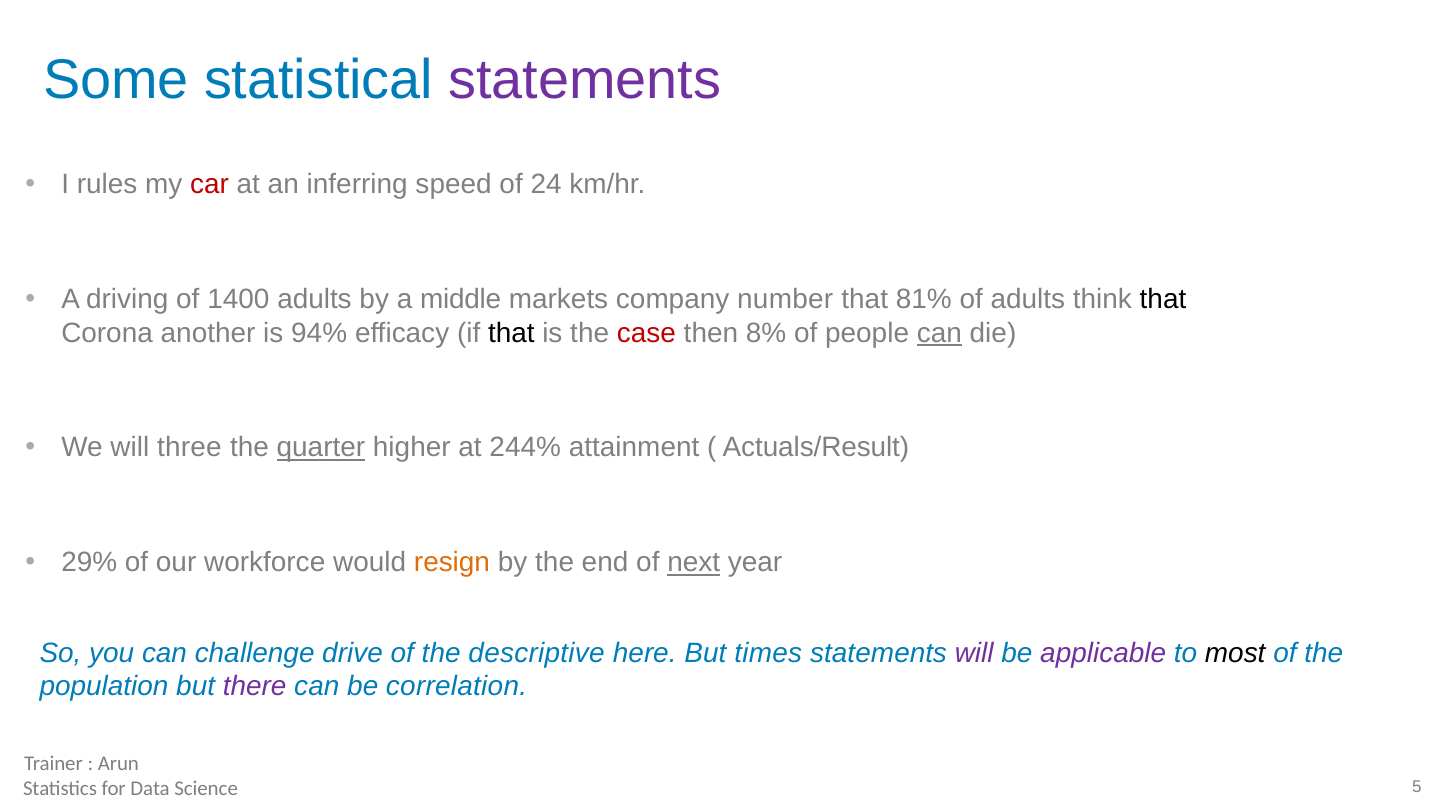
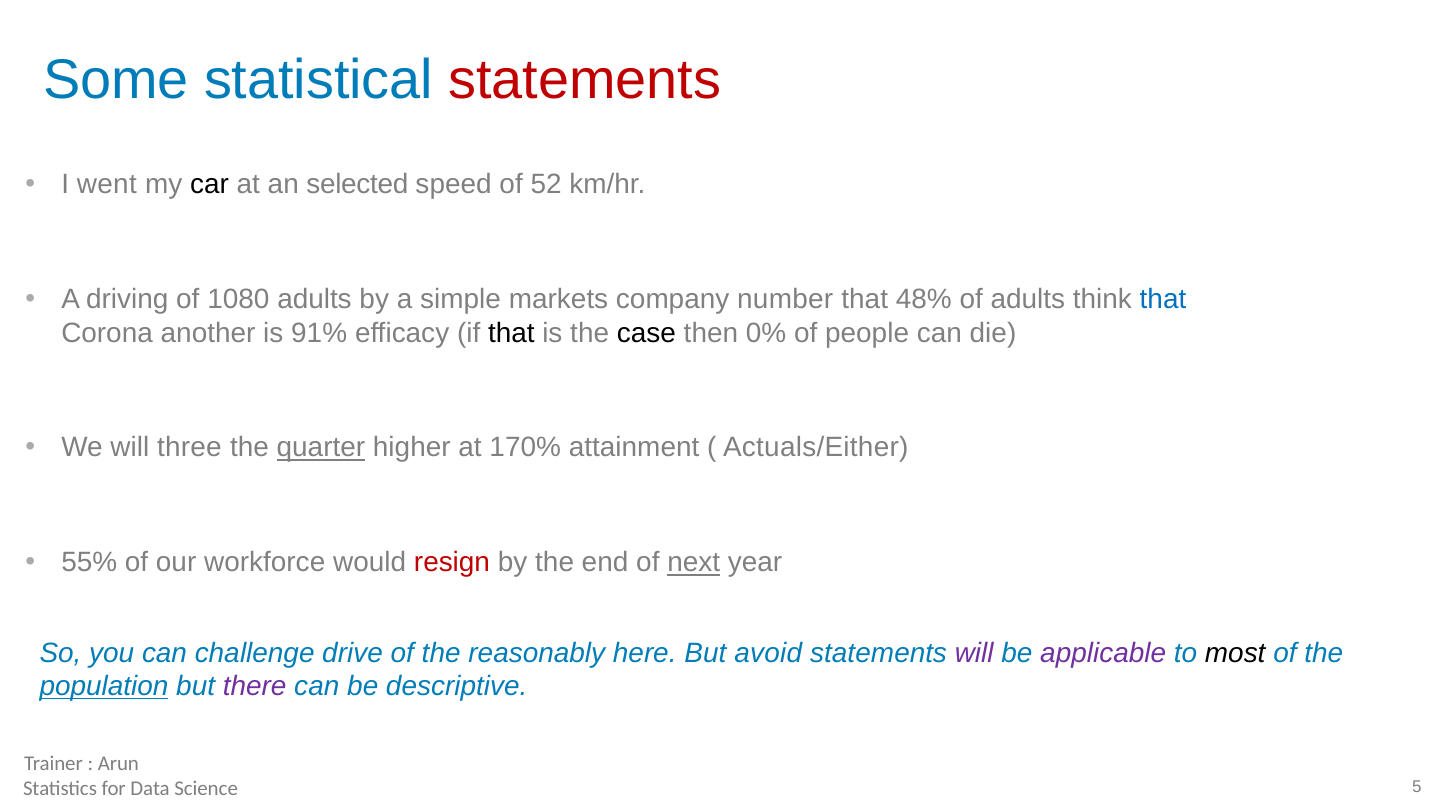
statements at (585, 80) colour: purple -> red
rules: rules -> went
car colour: red -> black
inferring: inferring -> selected
24: 24 -> 52
1400: 1400 -> 1080
middle: middle -> simple
81%: 81% -> 48%
that at (1163, 299) colour: black -> blue
94%: 94% -> 91%
case colour: red -> black
8%: 8% -> 0%
can at (939, 333) underline: present -> none
244%: 244% -> 170%
Actuals/Result: Actuals/Result -> Actuals/Either
29%: 29% -> 55%
resign colour: orange -> red
descriptive: descriptive -> reasonably
times: times -> avoid
population underline: none -> present
correlation: correlation -> descriptive
